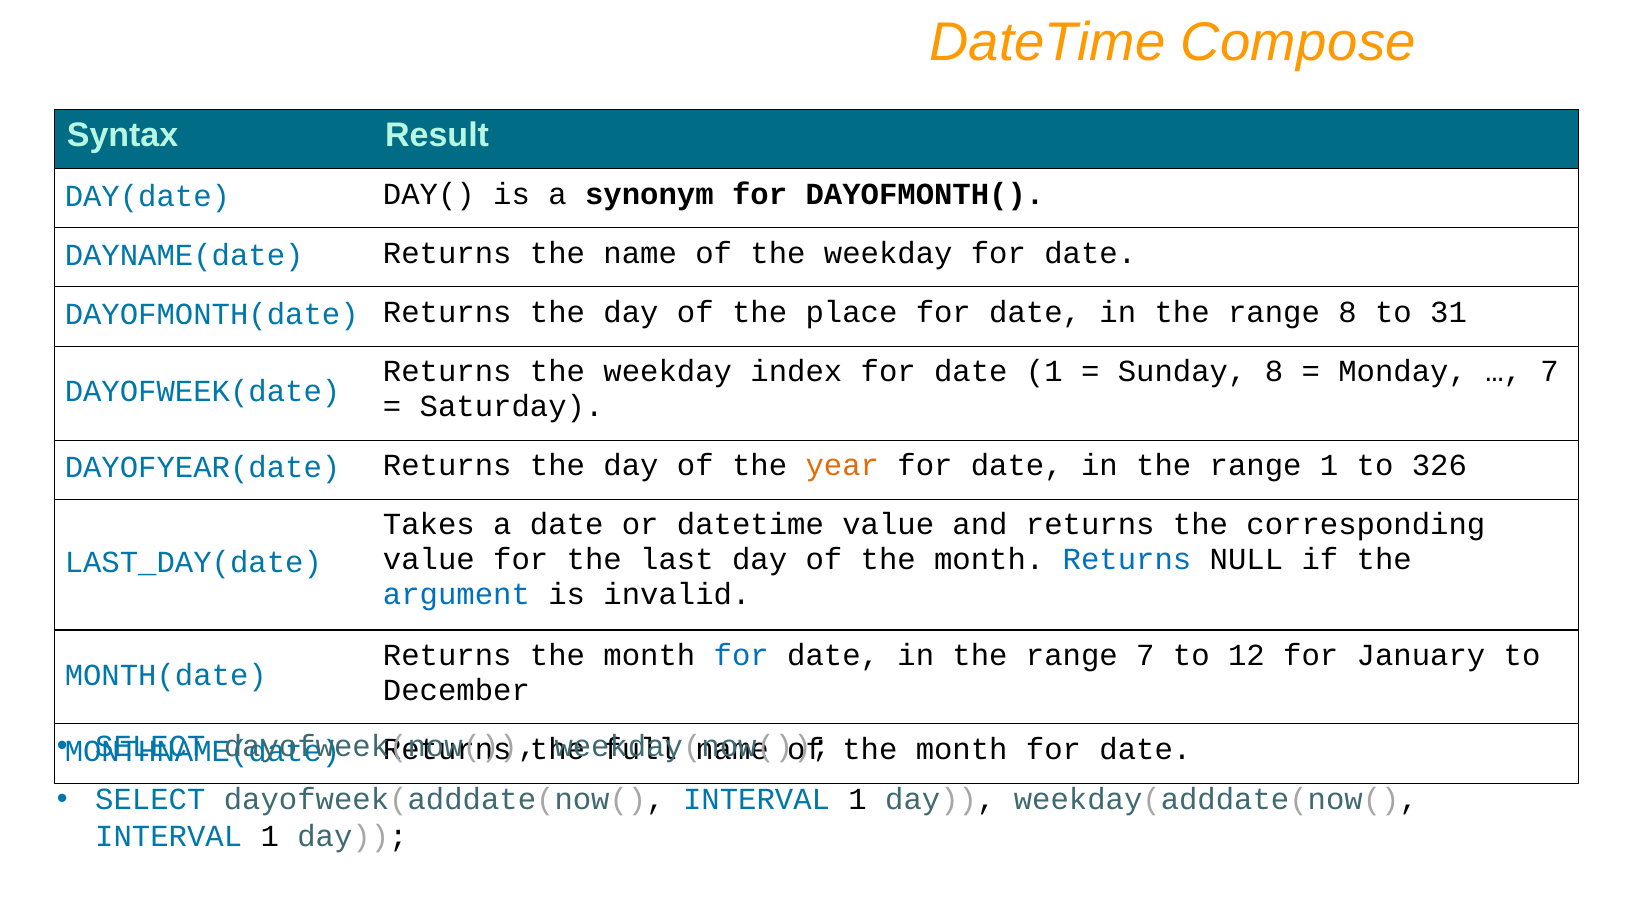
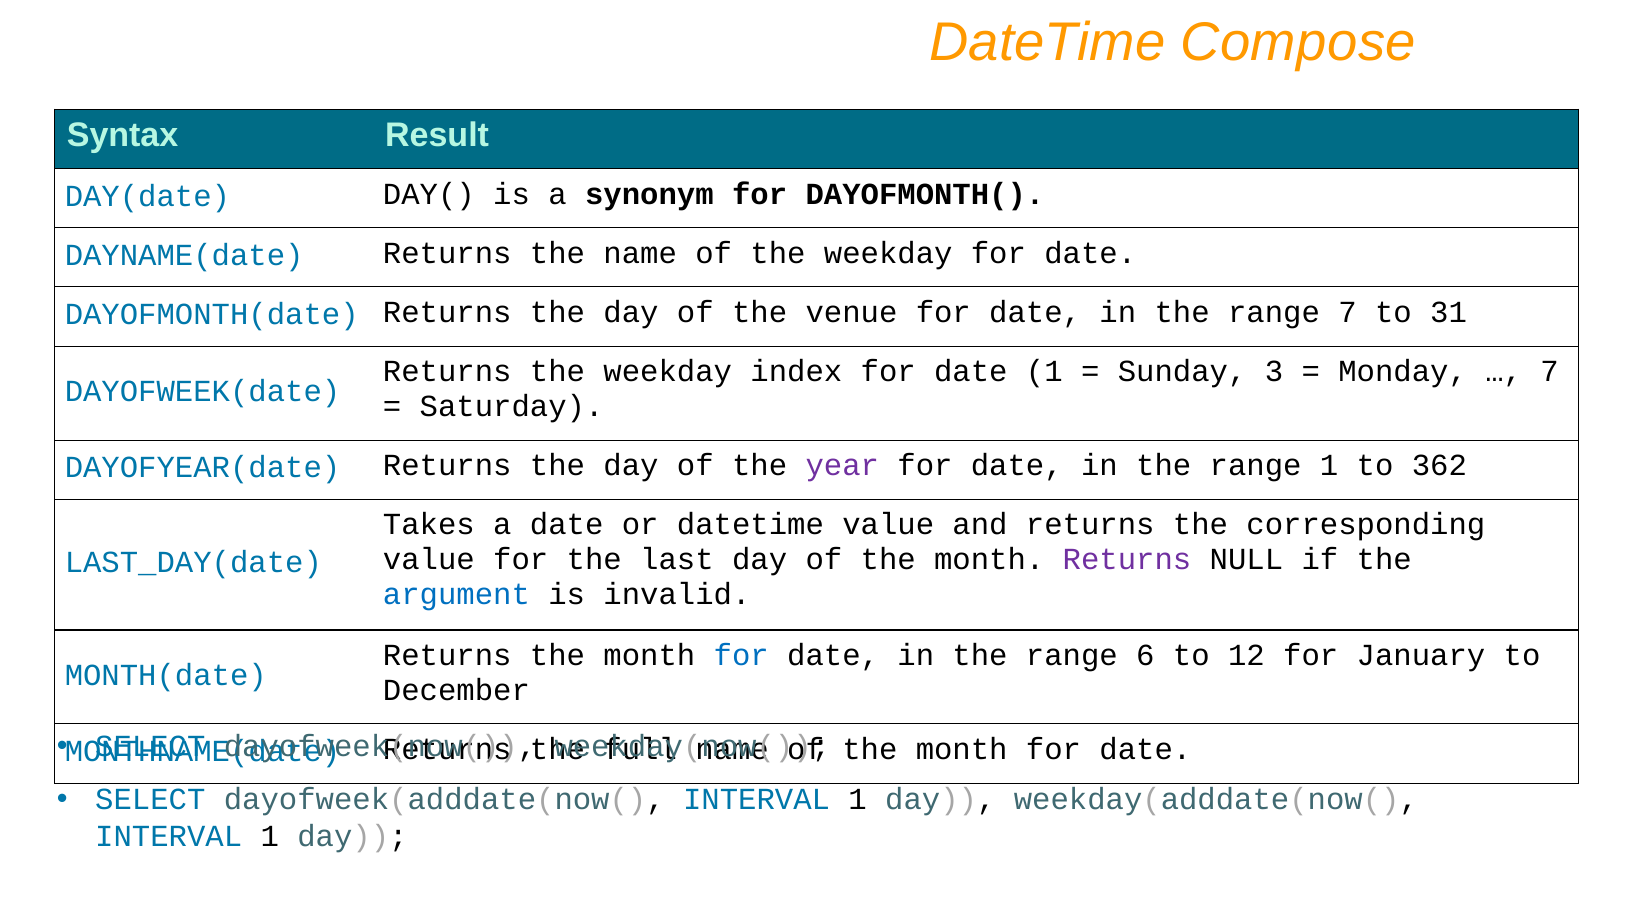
place: place -> venue
range 8: 8 -> 7
Sunday 8: 8 -> 3
year colour: orange -> purple
326: 326 -> 362
Returns at (1127, 559) colour: blue -> purple
range 7: 7 -> 6
